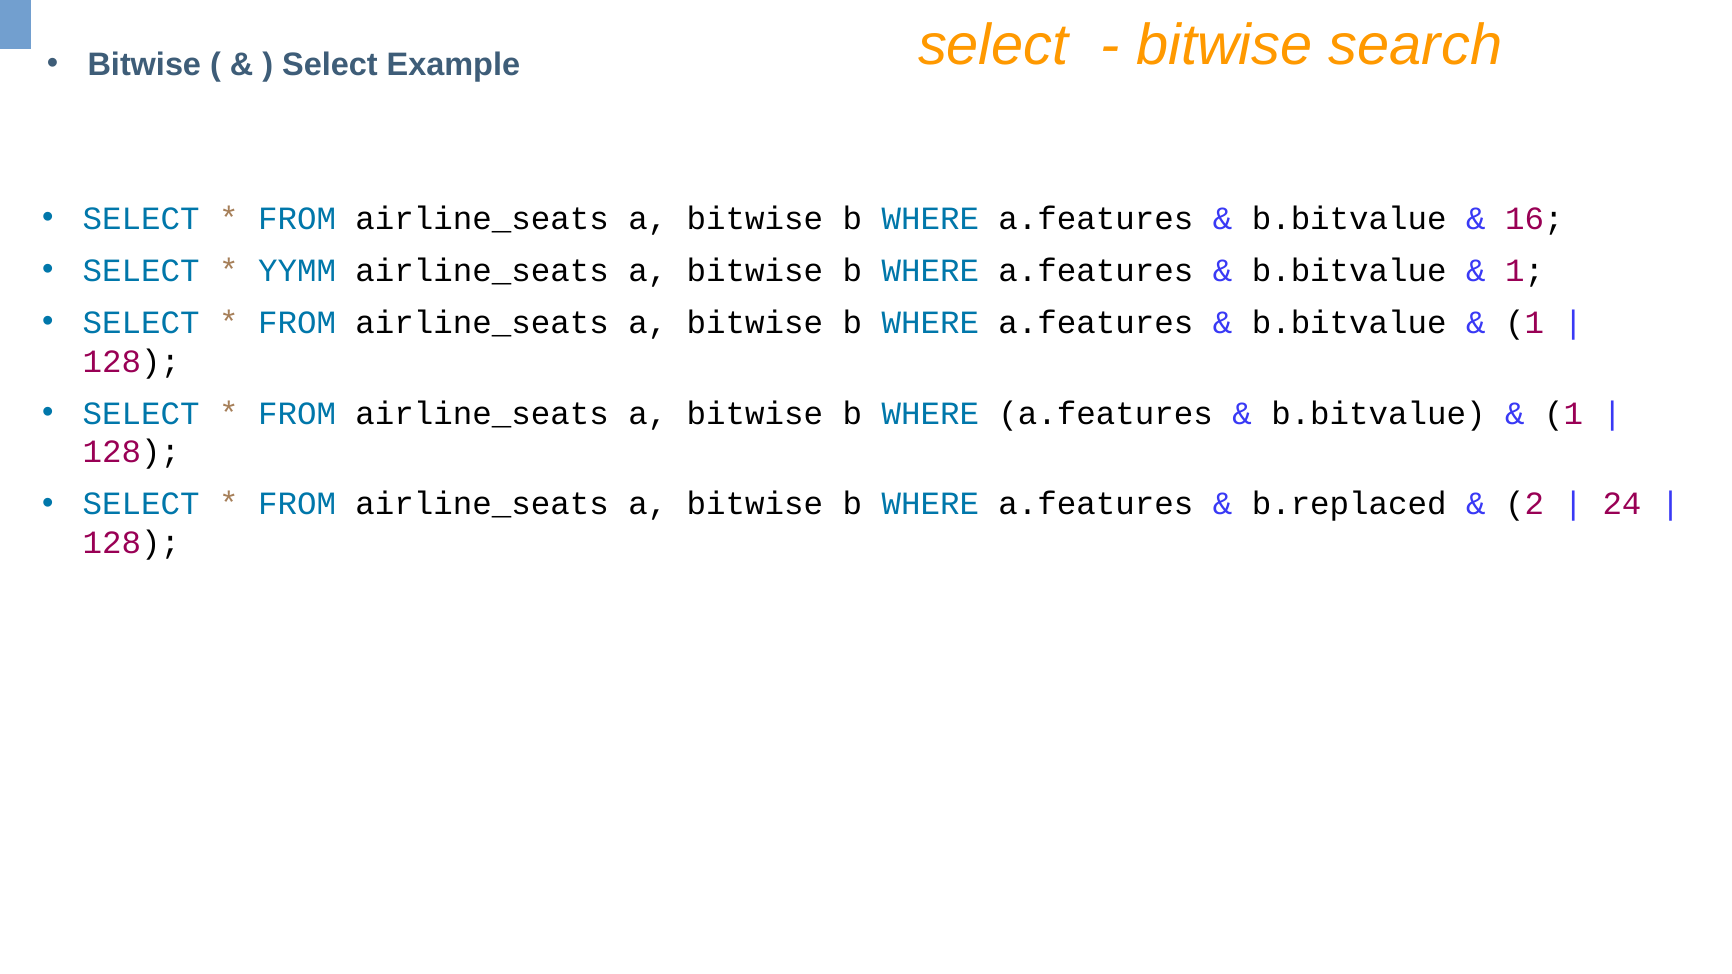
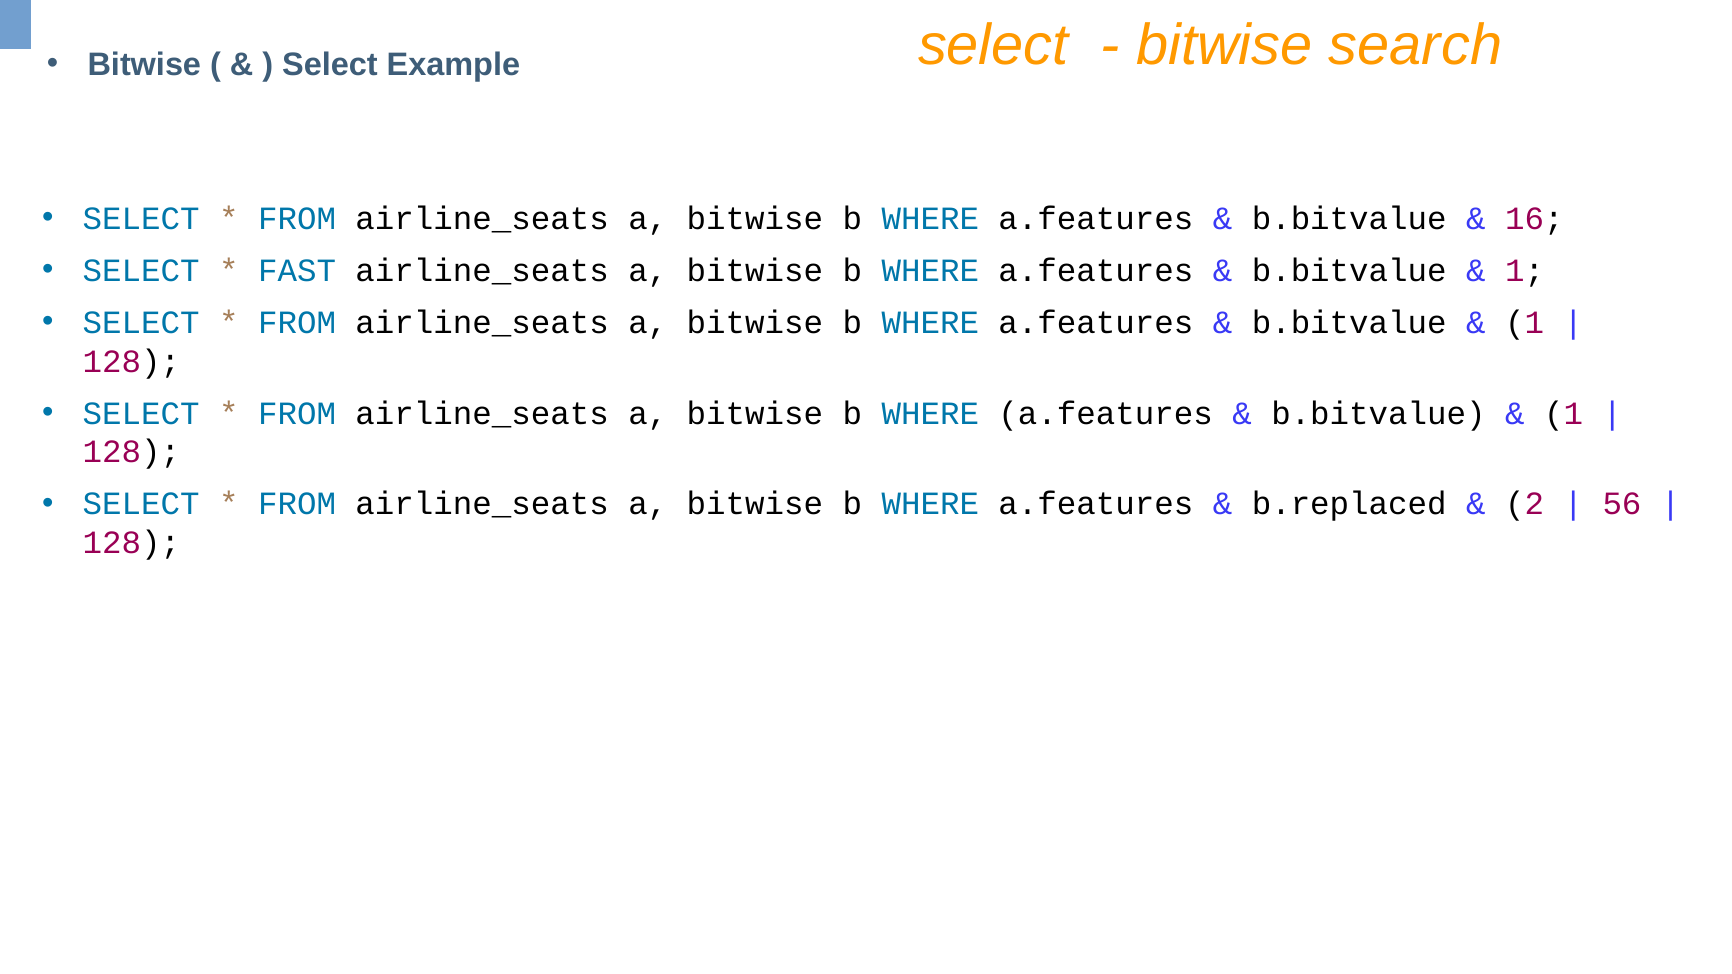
YYMM: YYMM -> FAST
24: 24 -> 56
